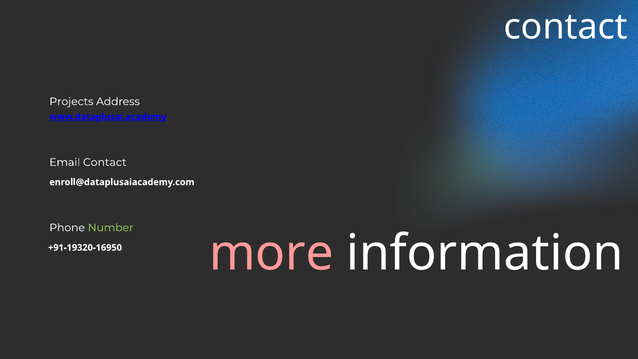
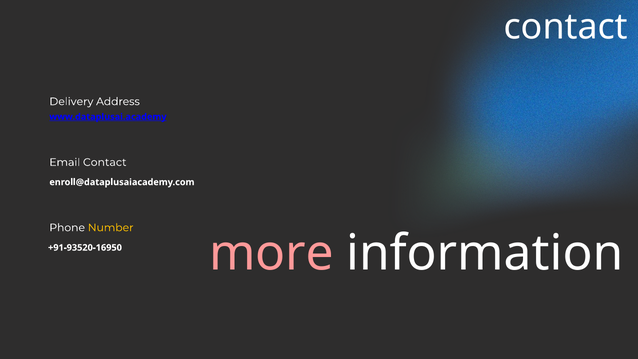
Projects: Projects -> Delivery
Number colour: light green -> yellow
+91-19320-16950: +91-19320-16950 -> +91-93520-16950
